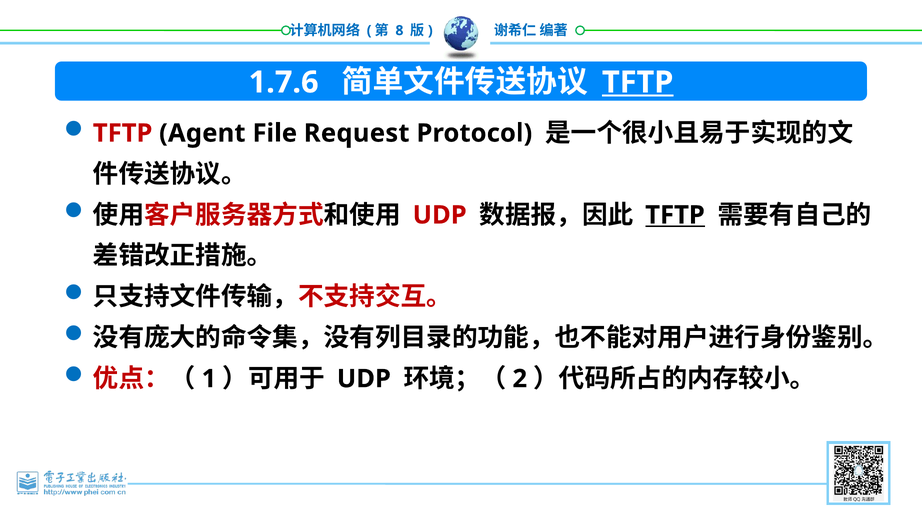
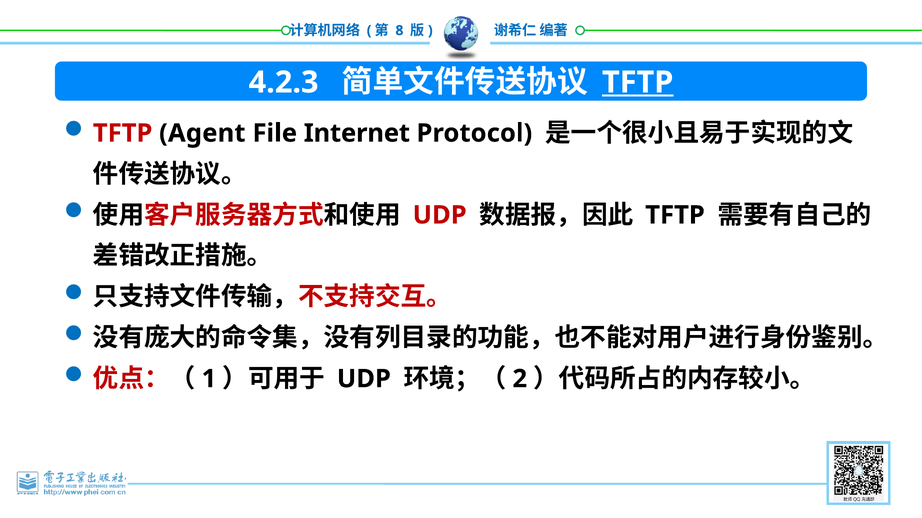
1.7.6: 1.7.6 -> 4.2.3
Request: Request -> Internet
TFTP at (675, 215) underline: present -> none
